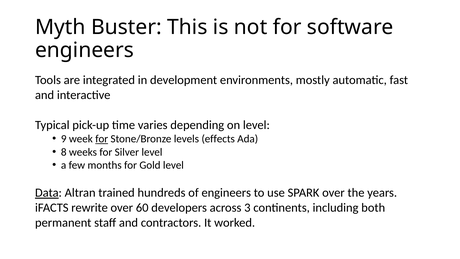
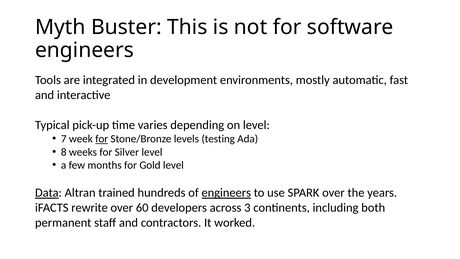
9: 9 -> 7
effects: effects -> testing
engineers at (226, 193) underline: none -> present
